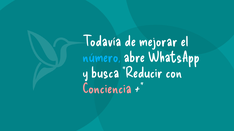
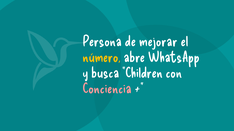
Todavía: Todavía -> Persona
número colour: light blue -> yellow
Reducir: Reducir -> Children
